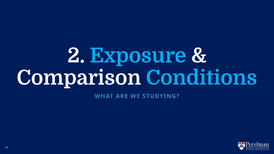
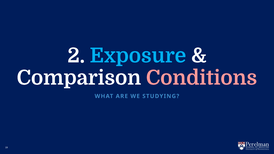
Conditions colour: light blue -> pink
